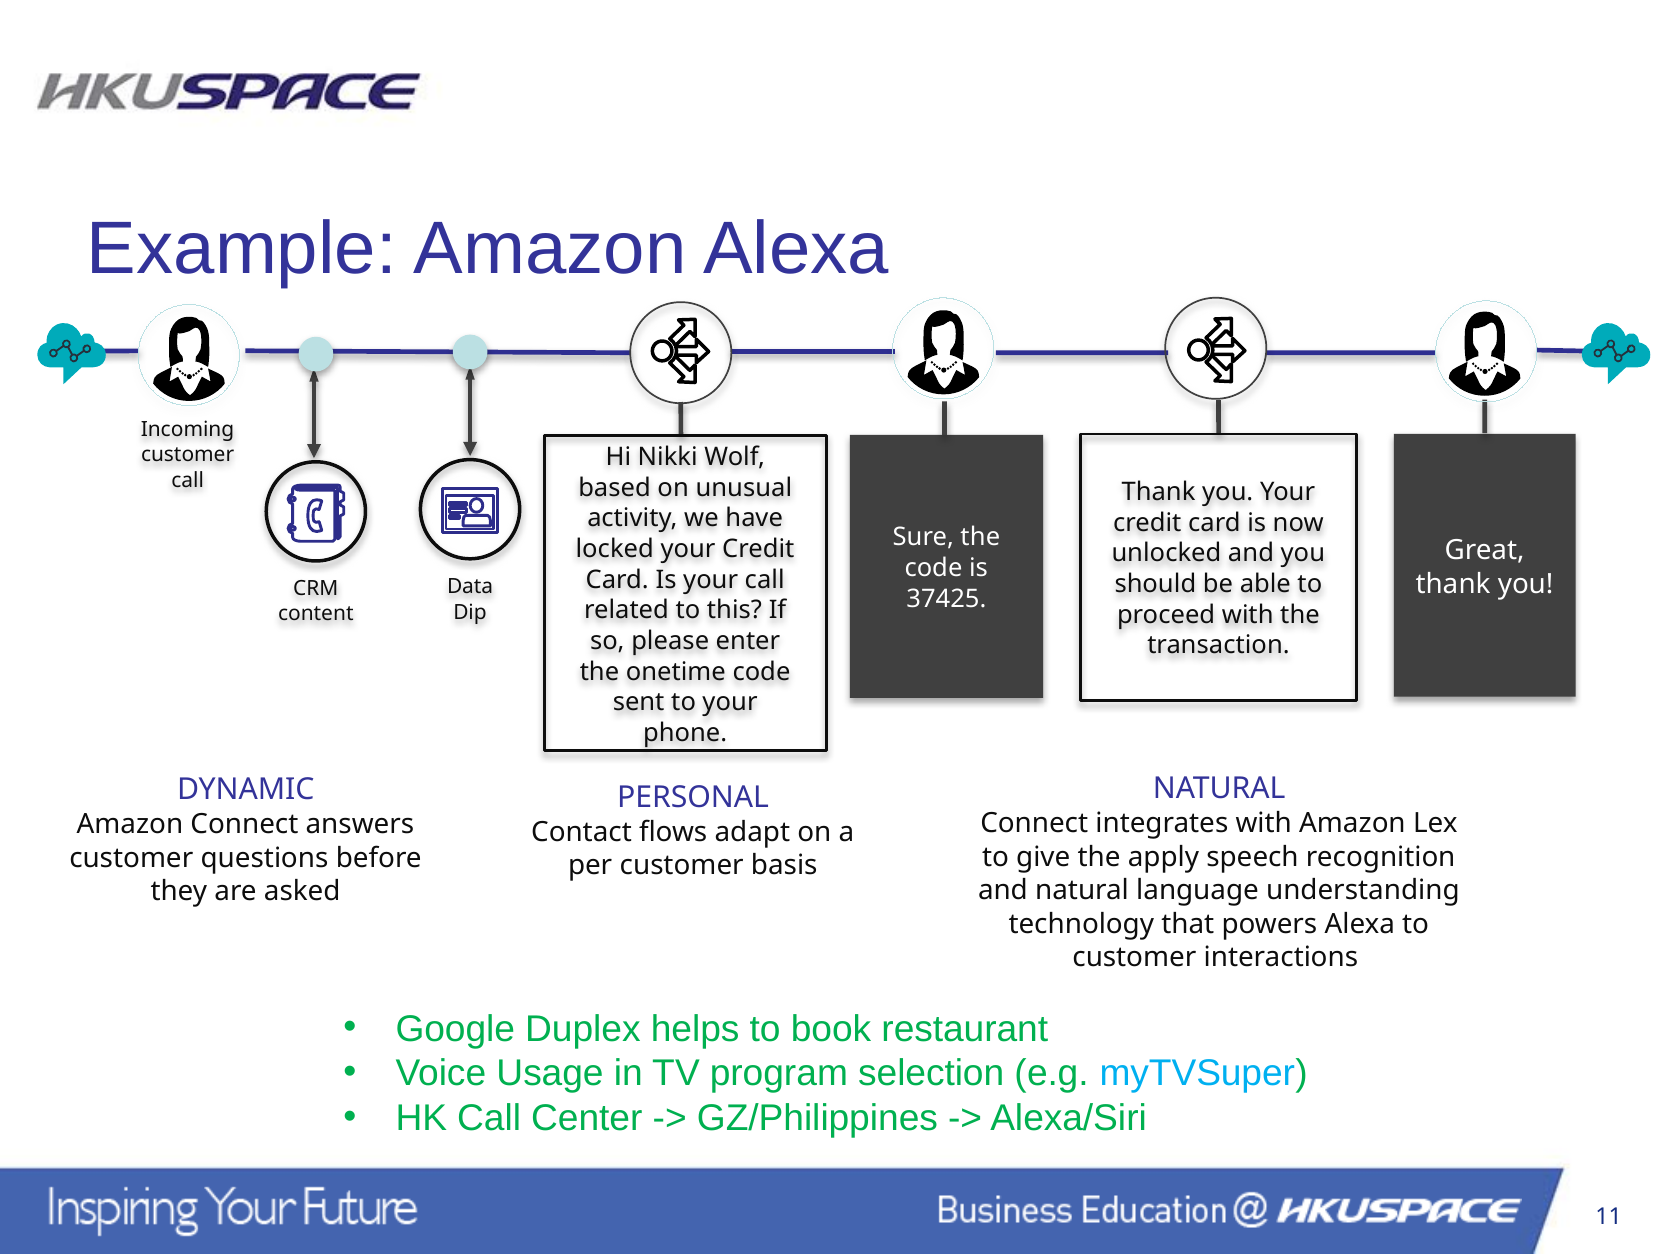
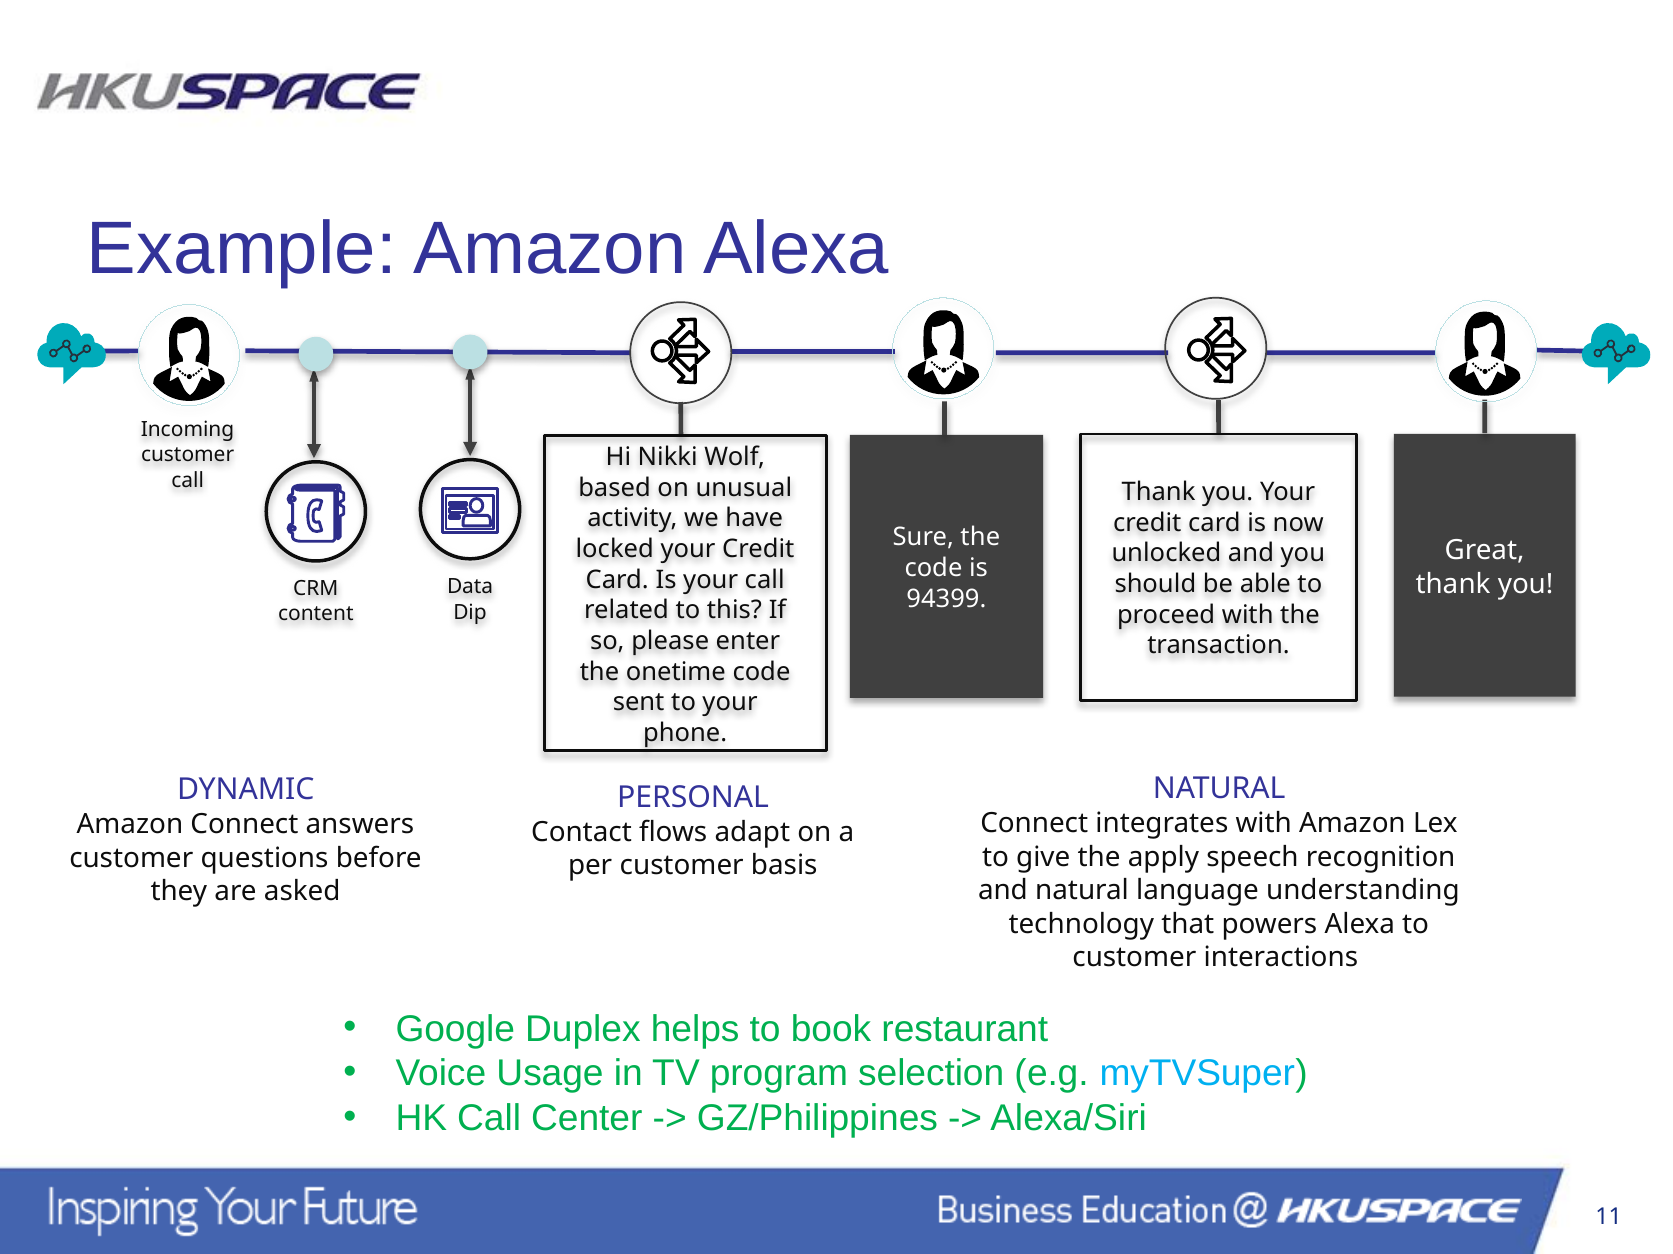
37425: 37425 -> 94399
